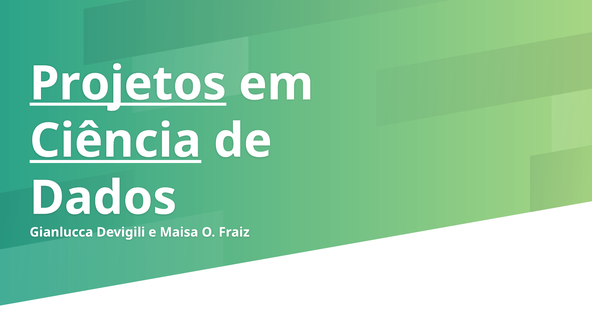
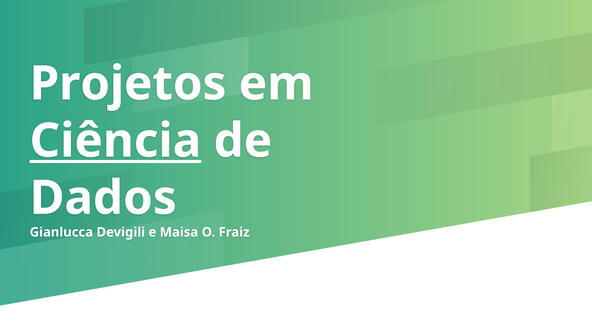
Projetos underline: present -> none
